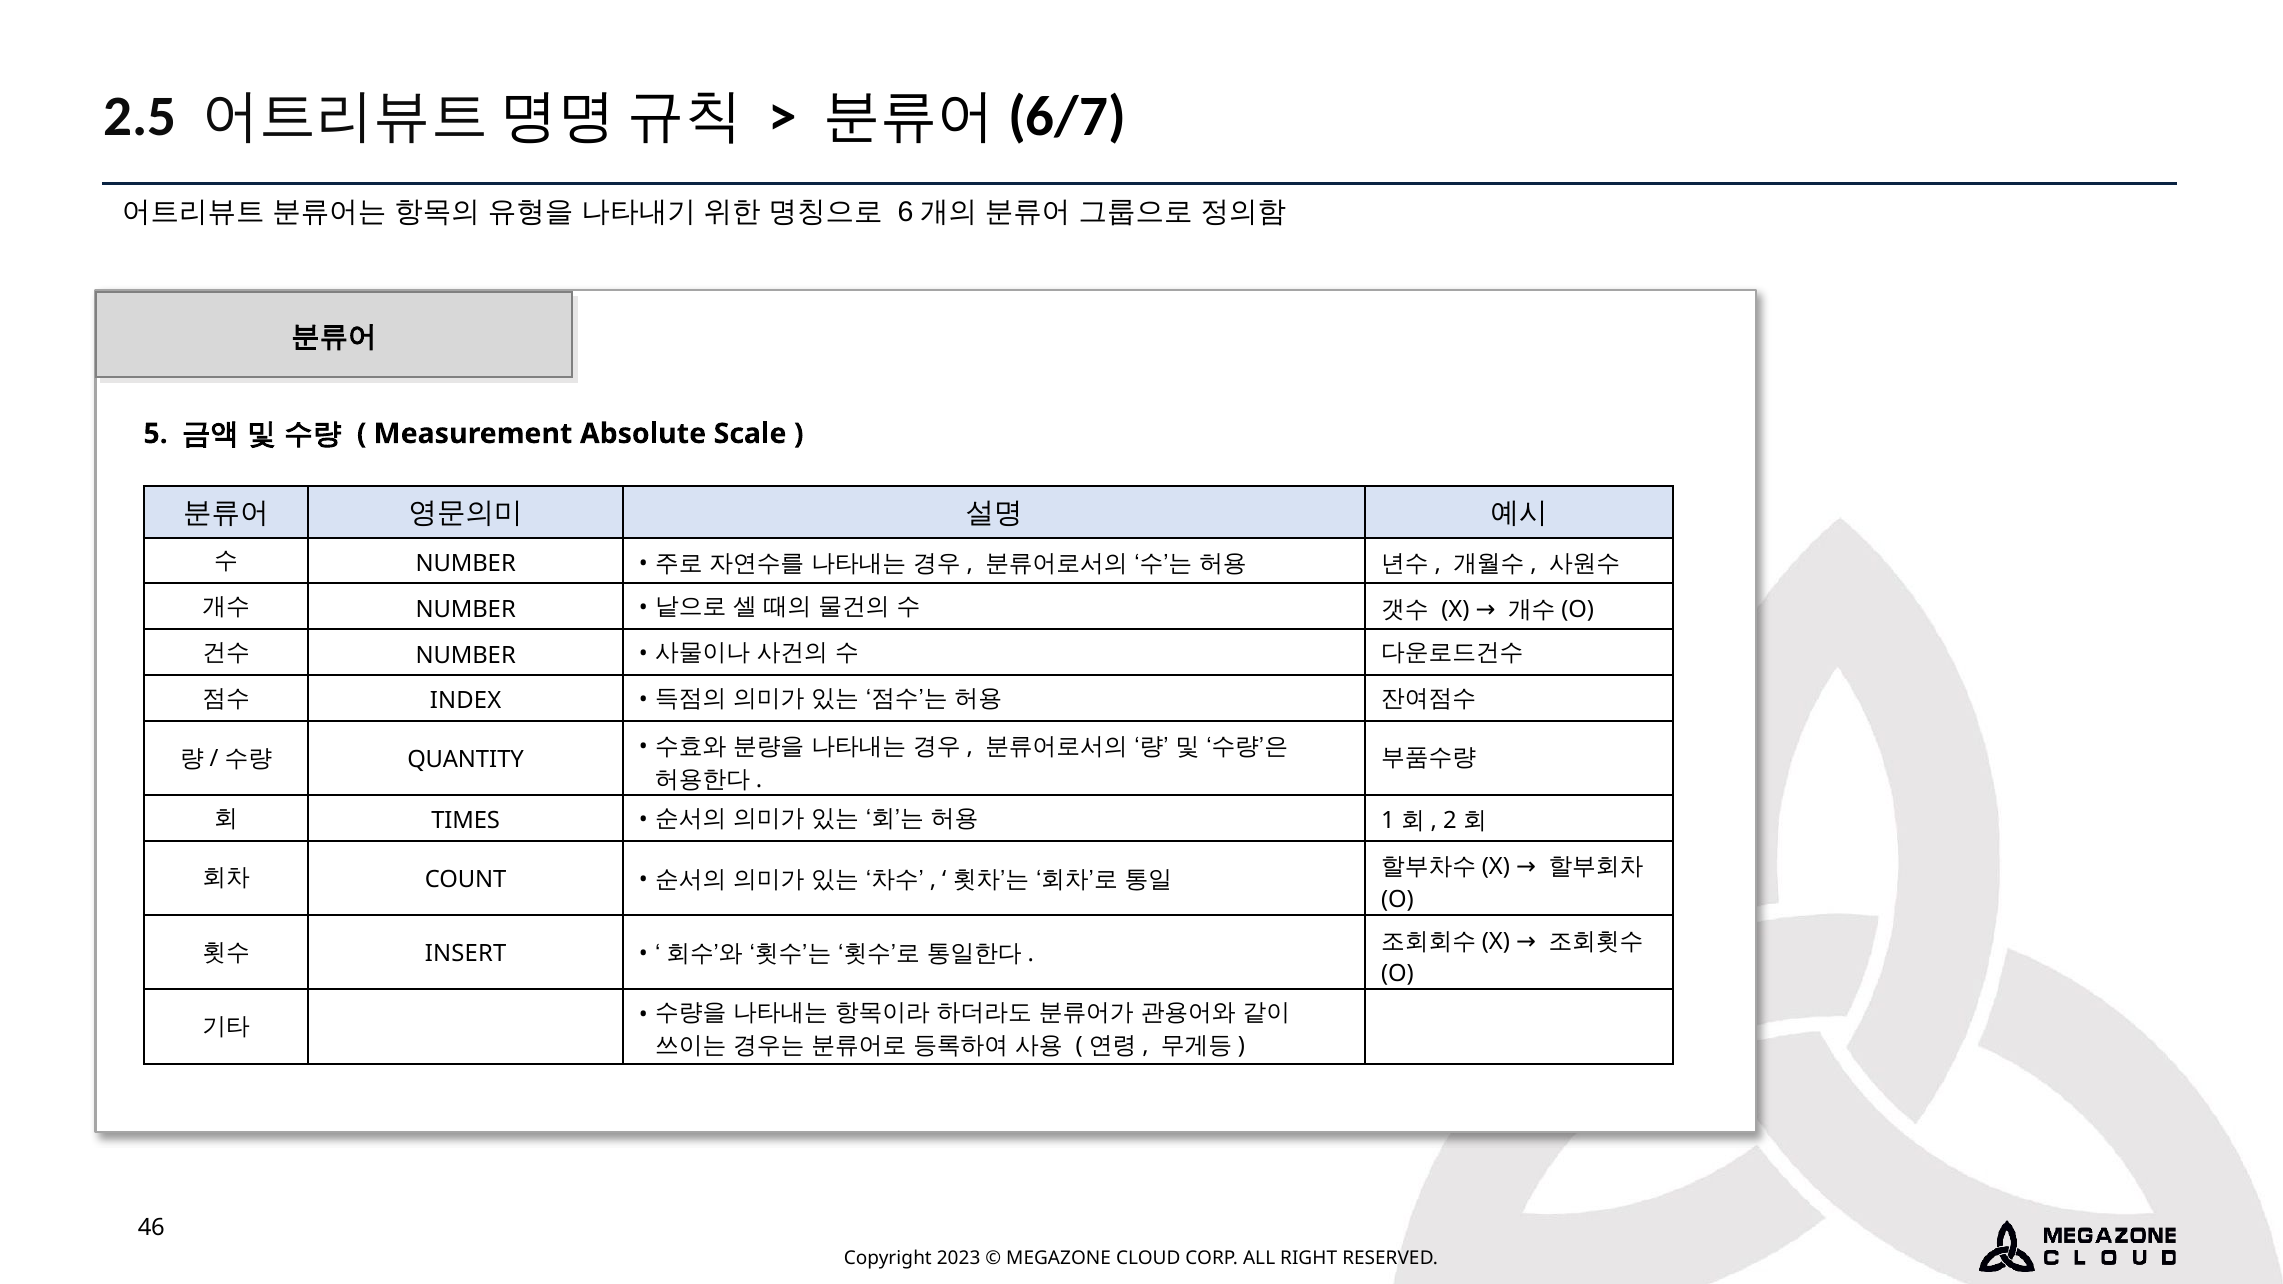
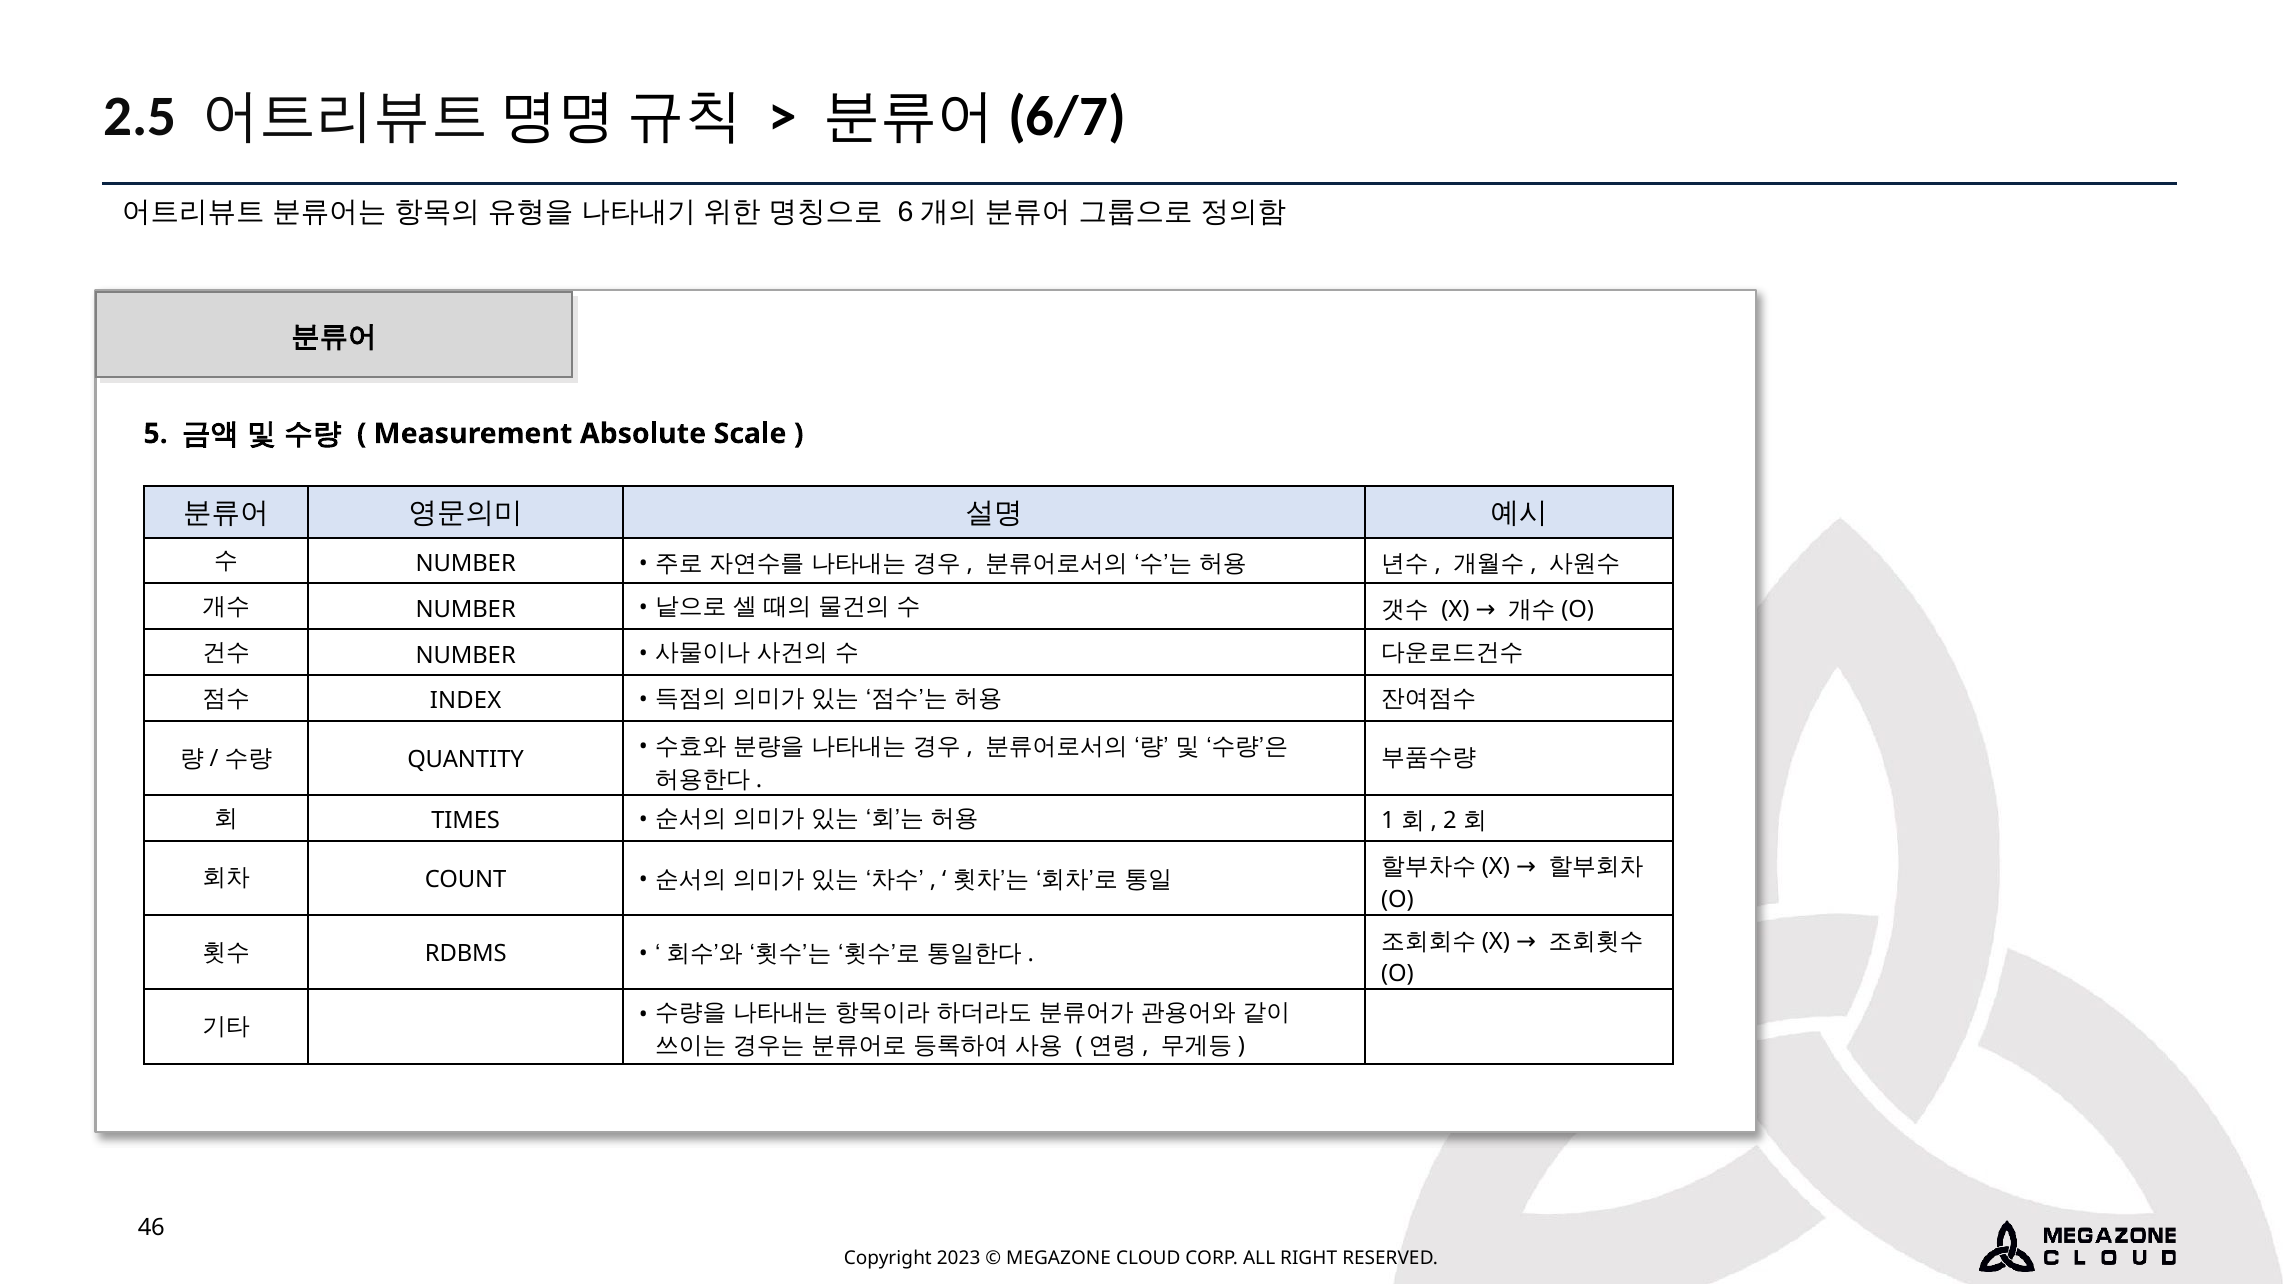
INSERT: INSERT -> RDBMS
